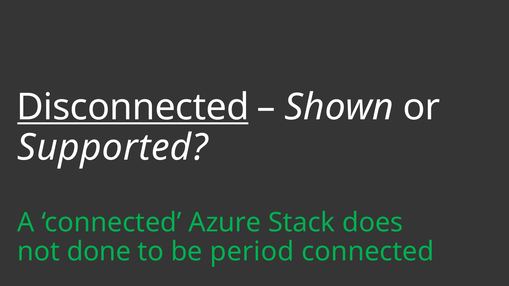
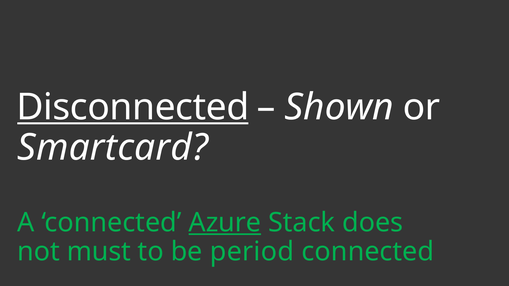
Supported: Supported -> Smartcard
Azure underline: none -> present
done: done -> must
